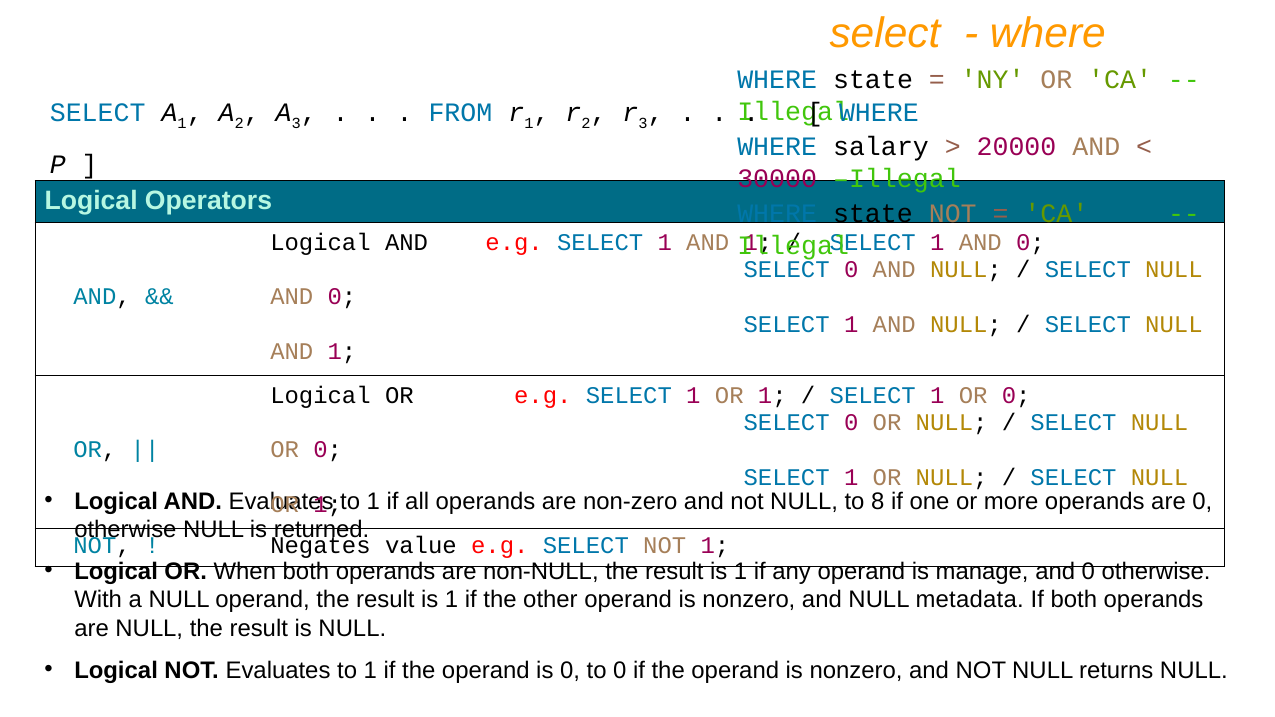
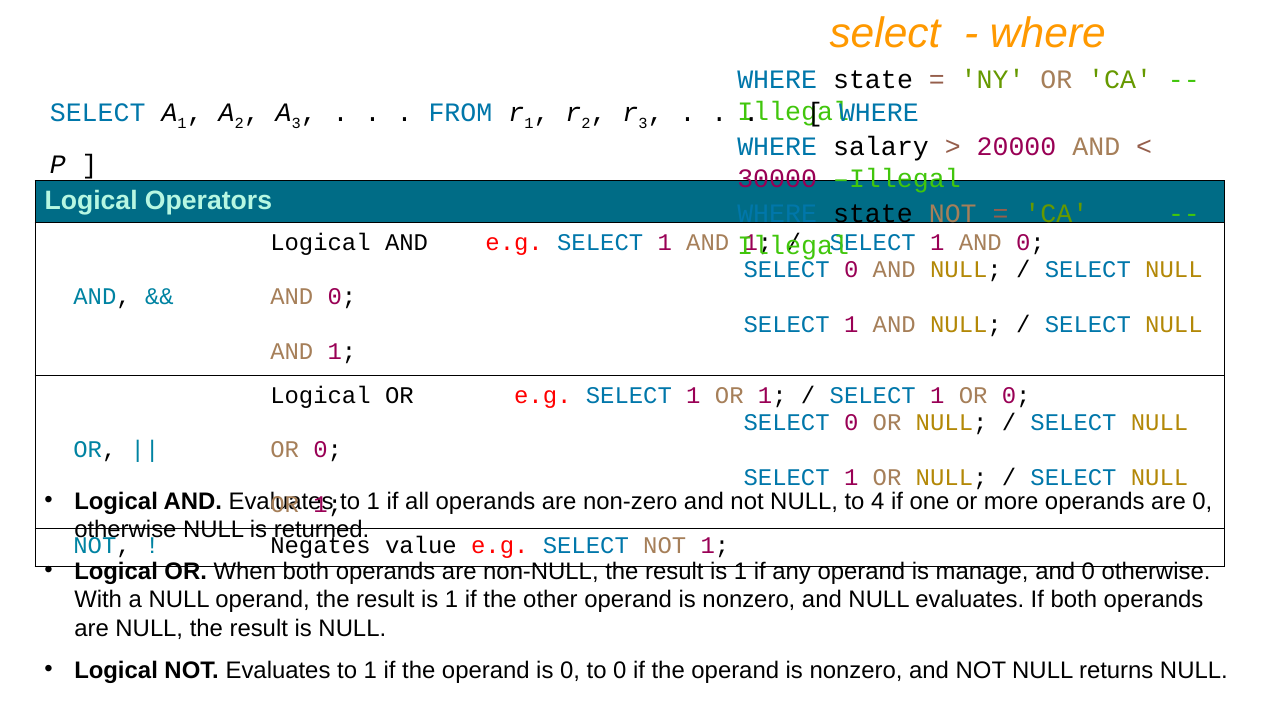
8: 8 -> 4
NULL metadata: metadata -> evaluates
